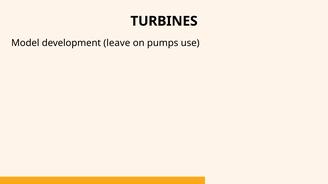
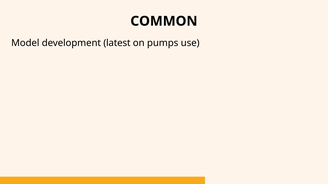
TURBINES: TURBINES -> COMMON
leave: leave -> latest
